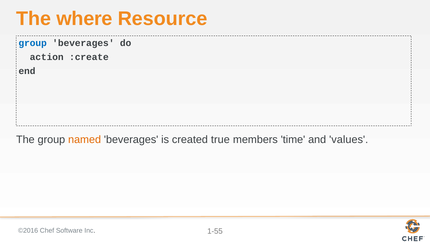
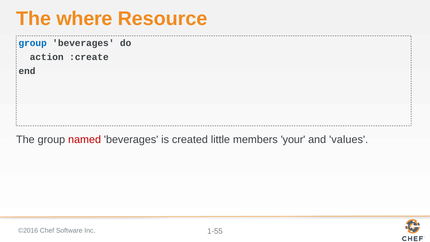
named colour: orange -> red
true: true -> little
time: time -> your
